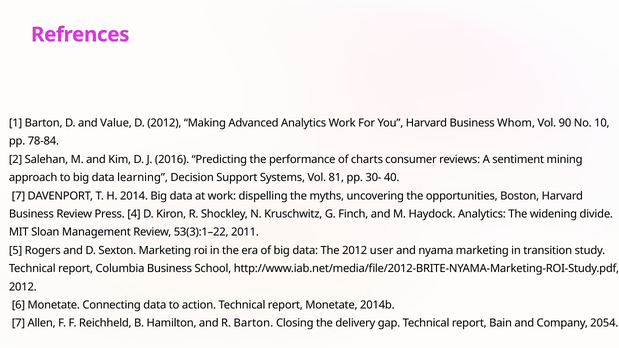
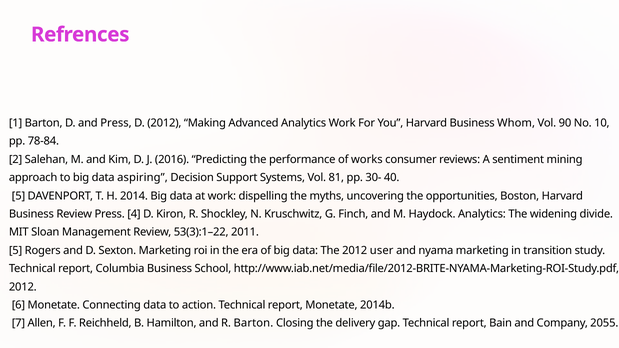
and Value: Value -> Press
charts: charts -> works
learning: learning -> aspiring
7 at (19, 196): 7 -> 5
2054: 2054 -> 2055
